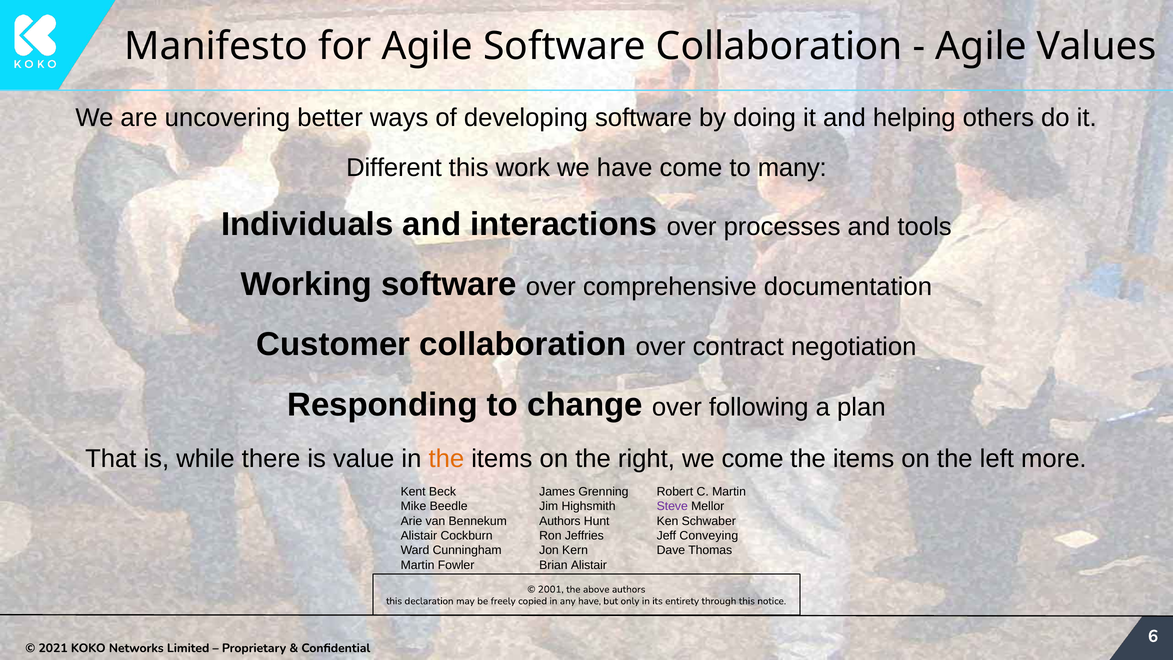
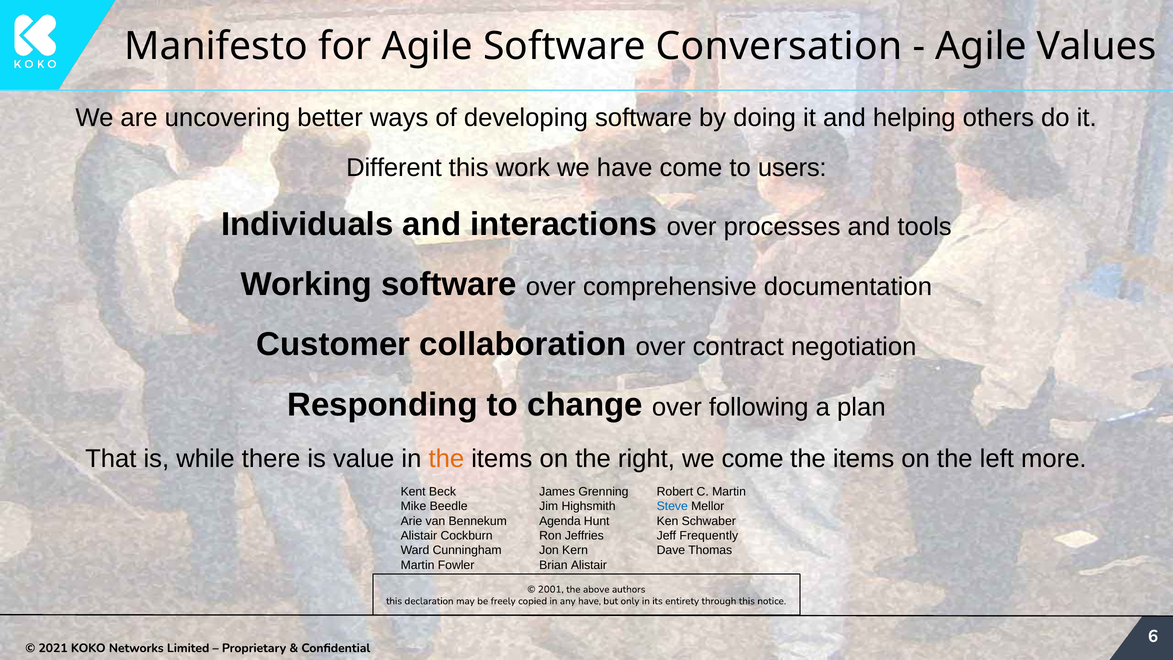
Software Collaboration: Collaboration -> Conversation
many: many -> users
Steve colour: purple -> blue
Authors at (560, 521): Authors -> Agenda
Conveying: Conveying -> Frequently
